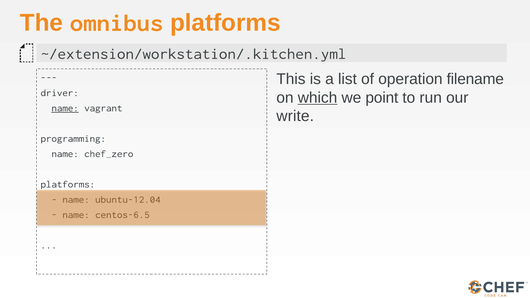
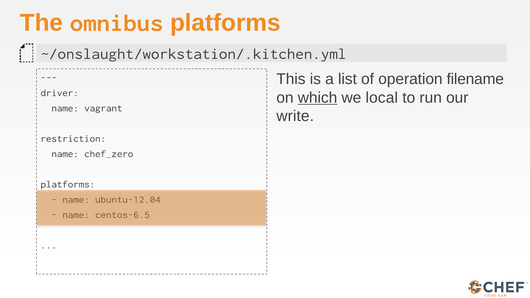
~/extension/workstation/.kitchen.yml: ~/extension/workstation/.kitchen.yml -> ~/onslaught/workstation/.kitchen.yml
point: point -> local
name at (65, 108) underline: present -> none
programming: programming -> restriction
